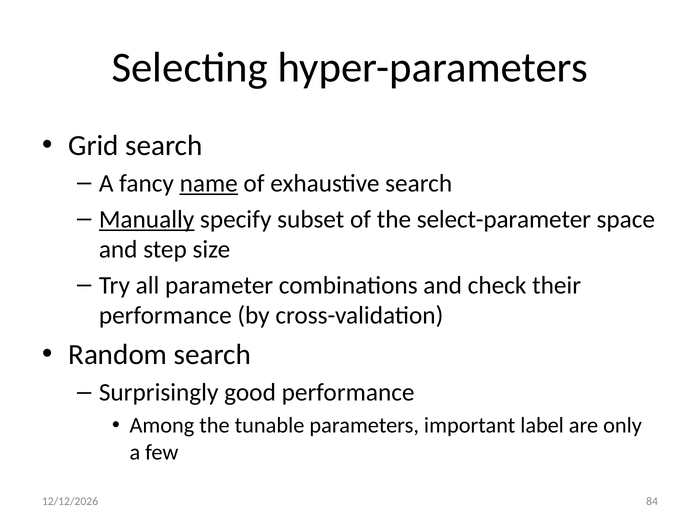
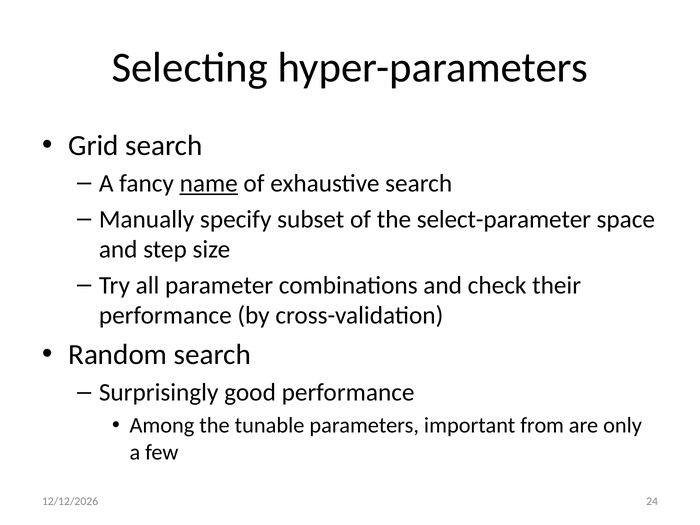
Manually underline: present -> none
label: label -> from
84: 84 -> 24
